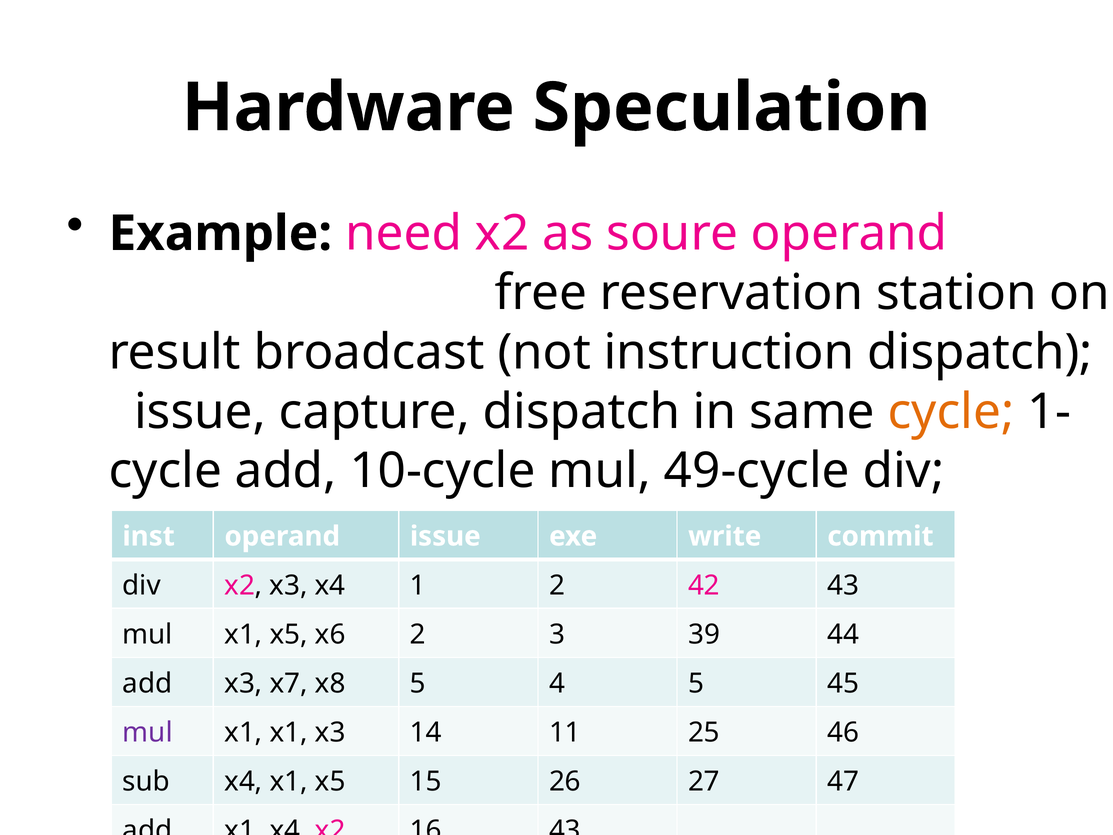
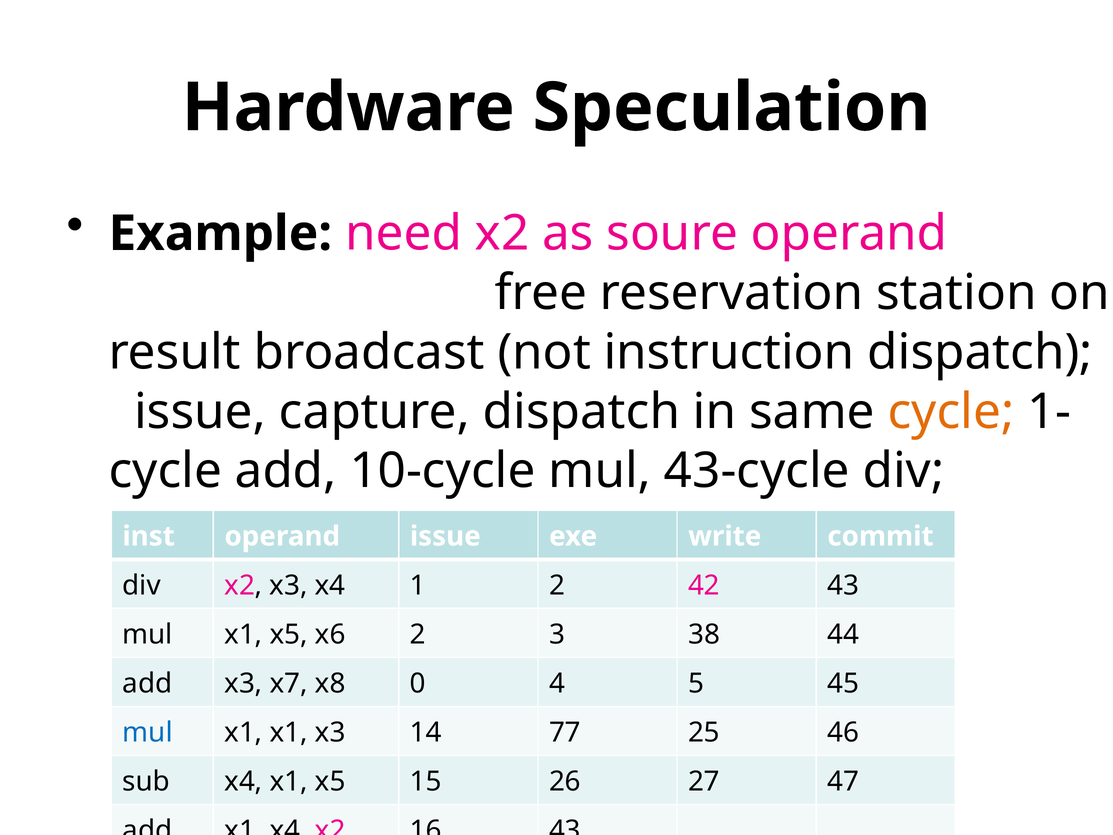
49-cycle: 49-cycle -> 43-cycle
39: 39 -> 38
x8 5: 5 -> 0
mul at (148, 732) colour: purple -> blue
11: 11 -> 77
